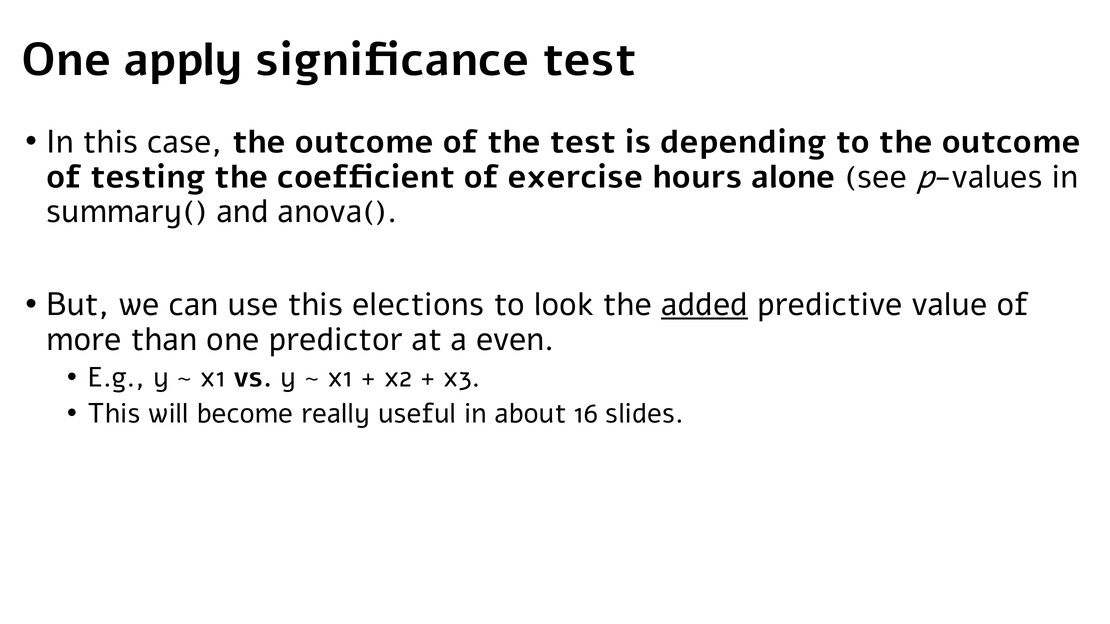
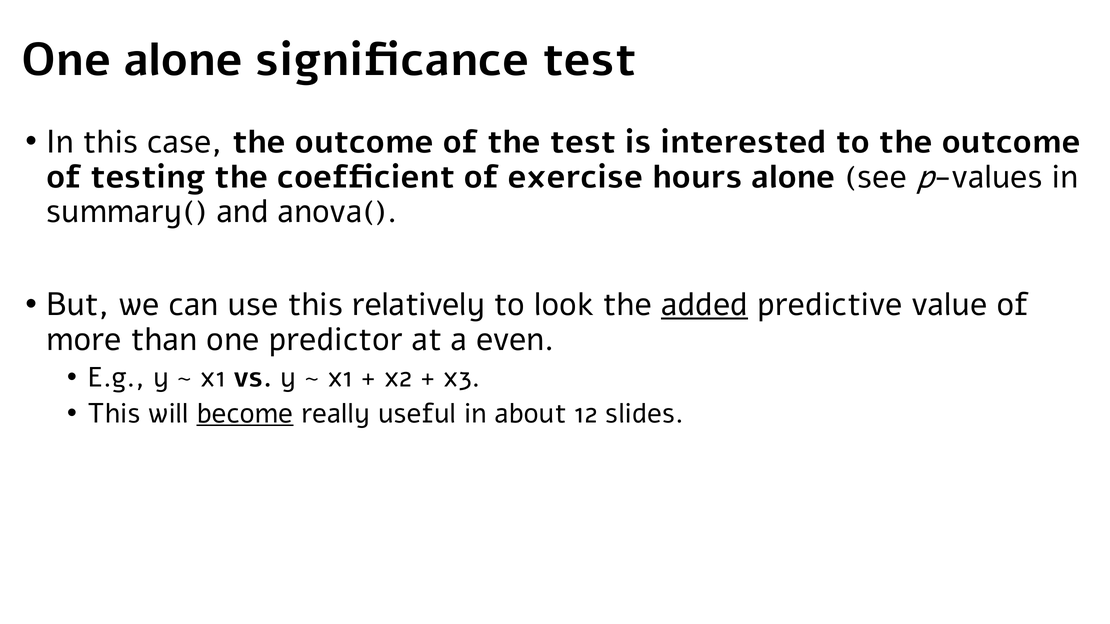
One apply: apply -> alone
depending: depending -> interested
elections: elections -> relatively
become underline: none -> present
16: 16 -> 12
